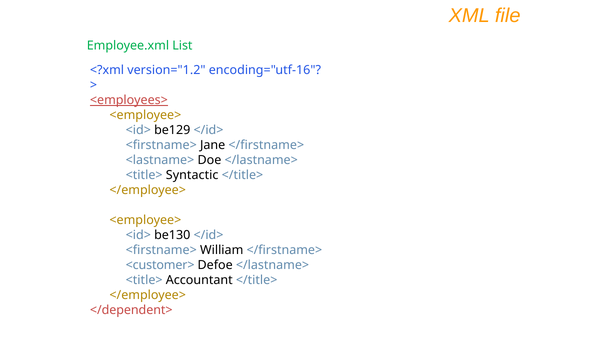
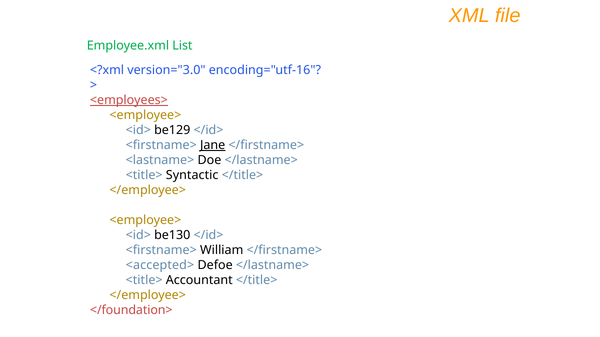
version="1.2: version="1.2 -> version="3.0
Jane underline: none -> present
<customer>: <customer> -> <accepted>
</dependent>: </dependent> -> </foundation>
